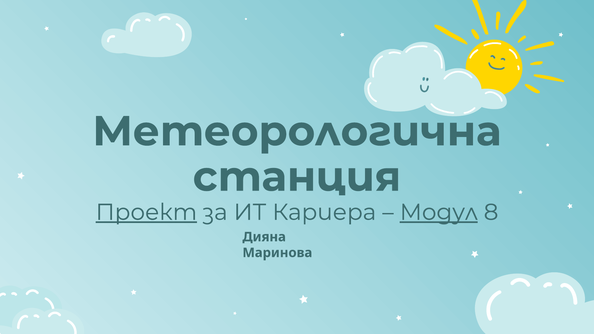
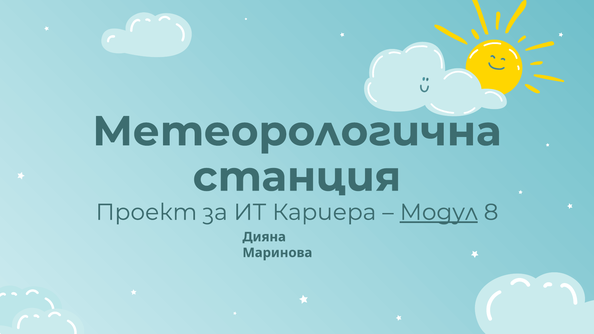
Проект underline: present -> none
